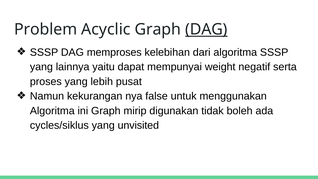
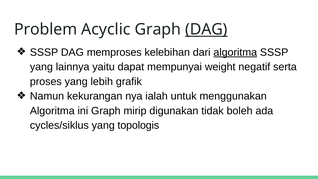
algoritma at (235, 52) underline: none -> present
pusat: pusat -> grafik
false: false -> ialah
unvisited: unvisited -> topologis
